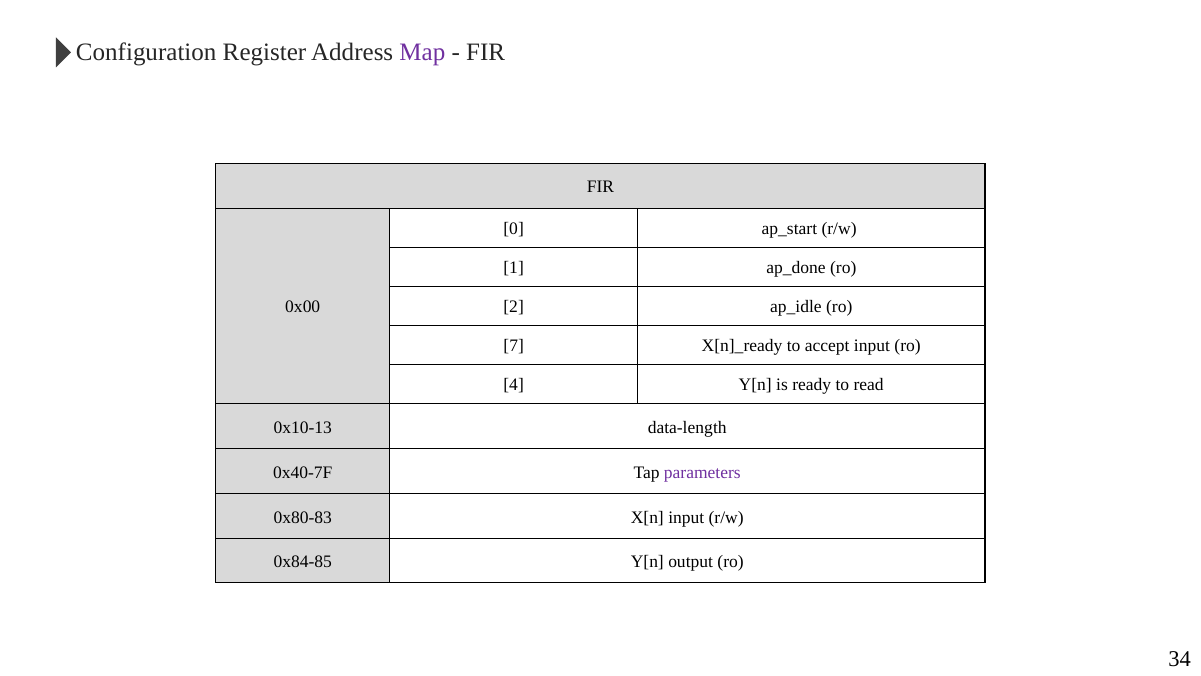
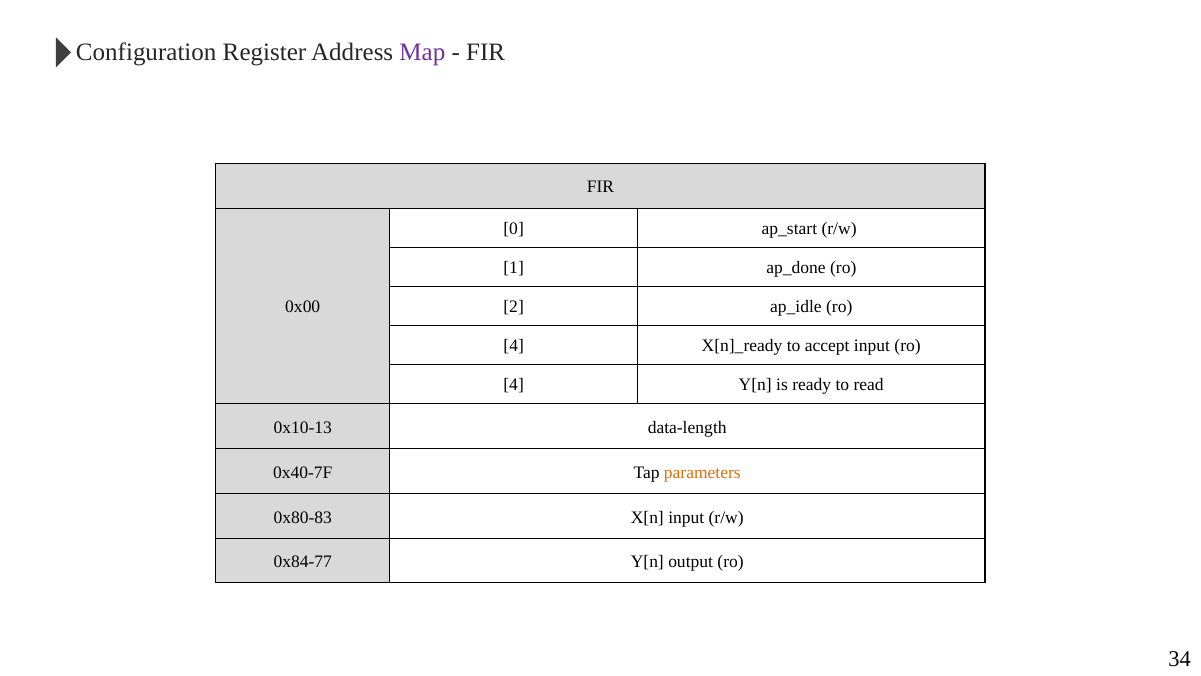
7 at (514, 345): 7 -> 4
parameters colour: purple -> orange
0x84-85: 0x84-85 -> 0x84-77
